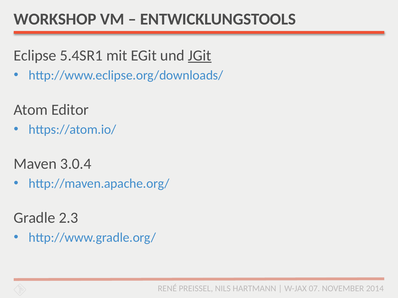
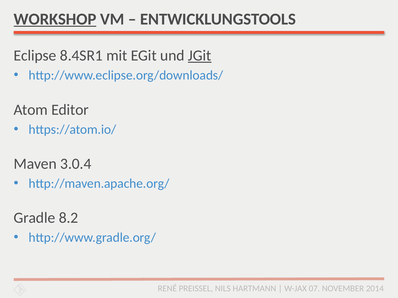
WORKSHOP underline: none -> present
5.4SR1: 5.4SR1 -> 8.4SR1
2.3: 2.3 -> 8.2
